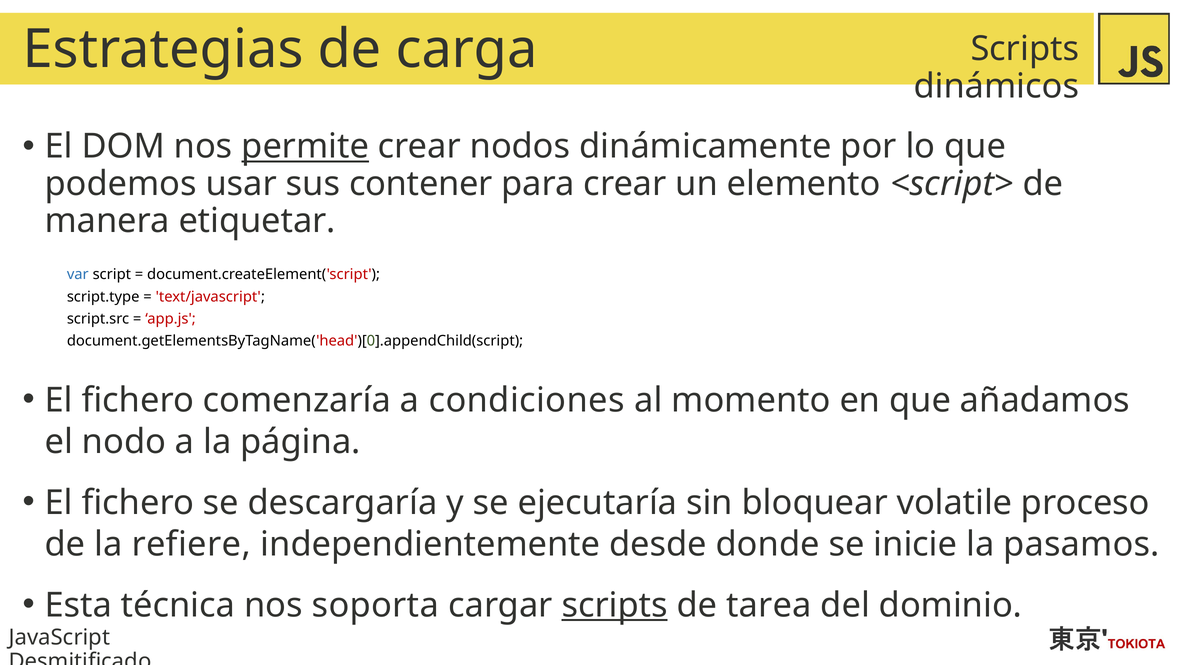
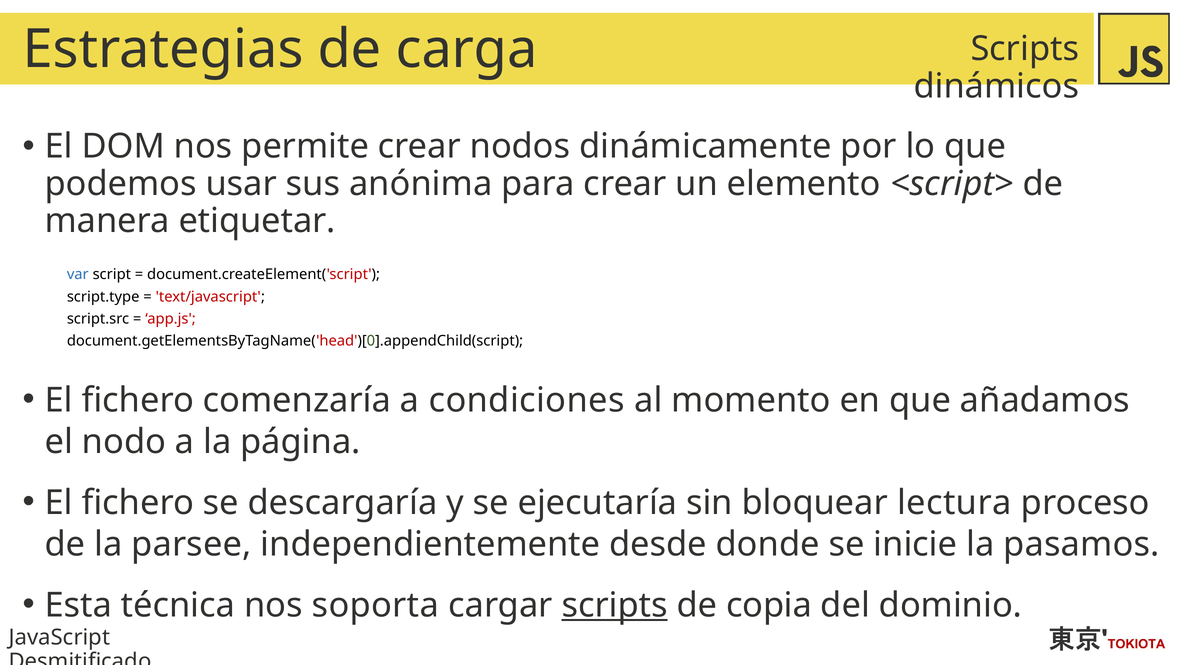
permite underline: present -> none
contener: contener -> anónima
volatile: volatile -> lectura
refiere: refiere -> parsee
tarea: tarea -> copia
